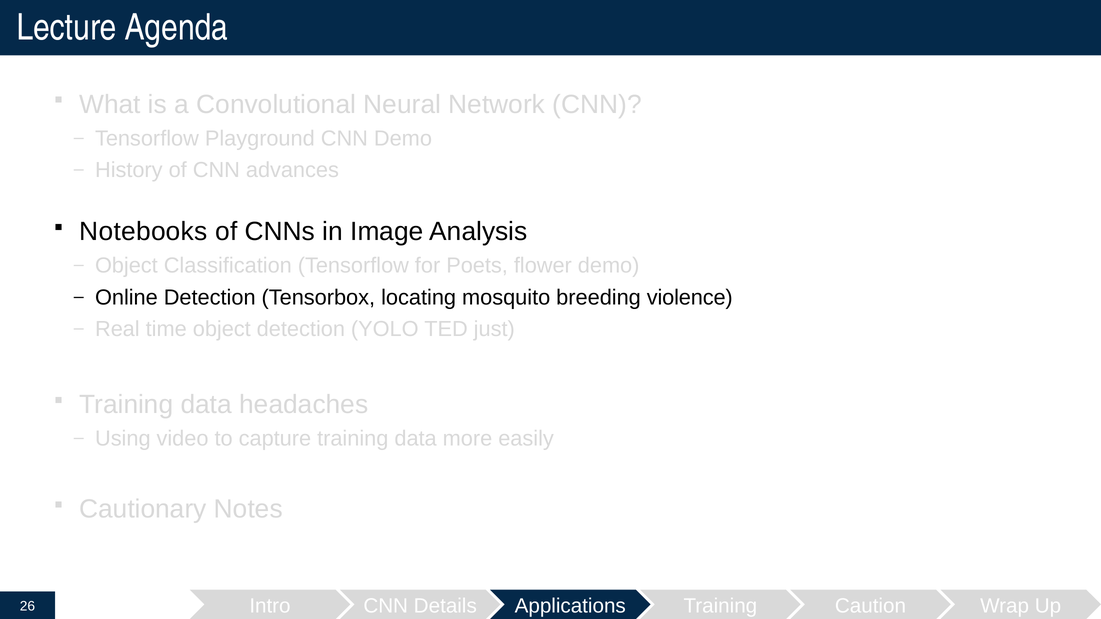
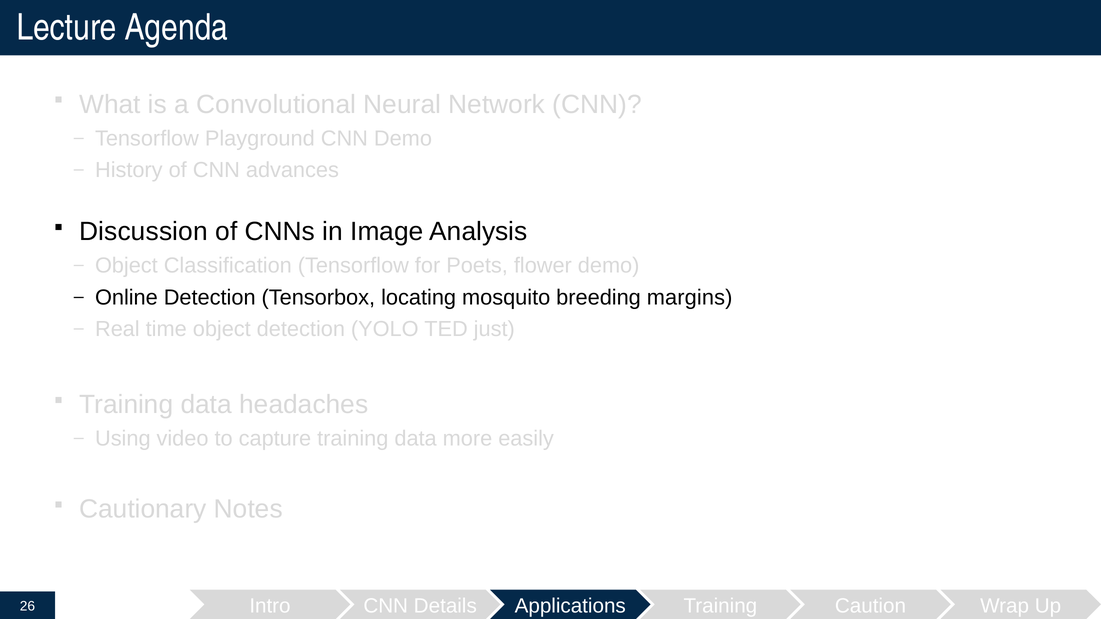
Notebooks: Notebooks -> Discussion
violence: violence -> margins
